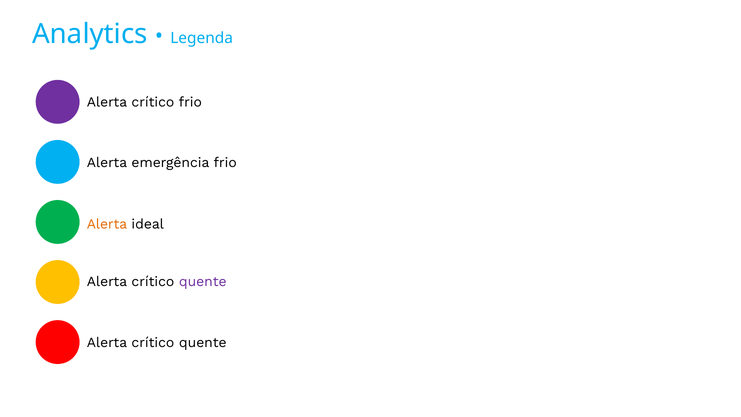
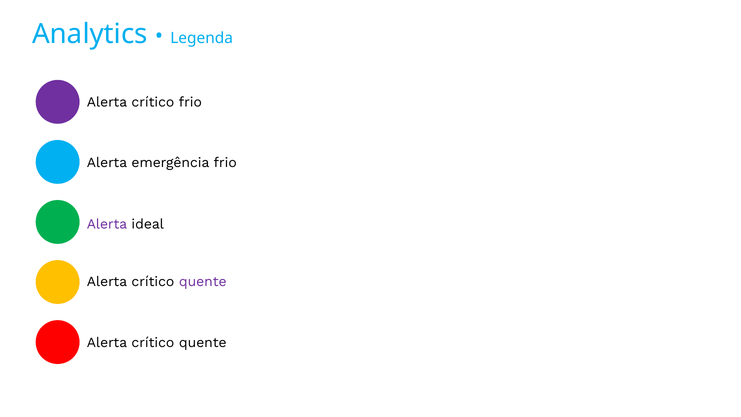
Alerta at (107, 224) colour: orange -> purple
